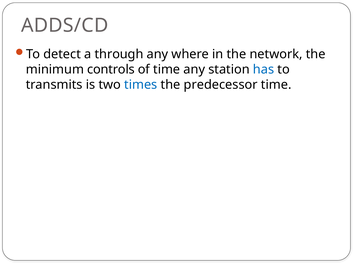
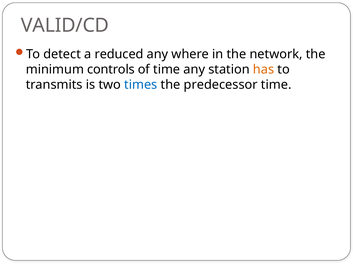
ADDS/CD: ADDS/CD -> VALID/CD
through: through -> reduced
has colour: blue -> orange
